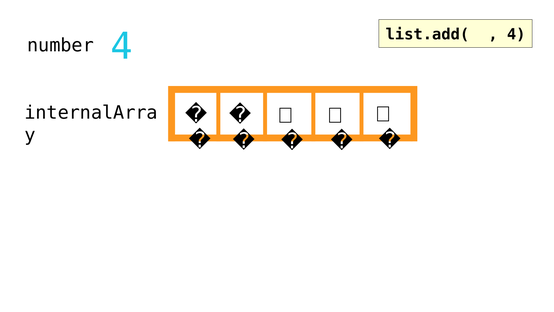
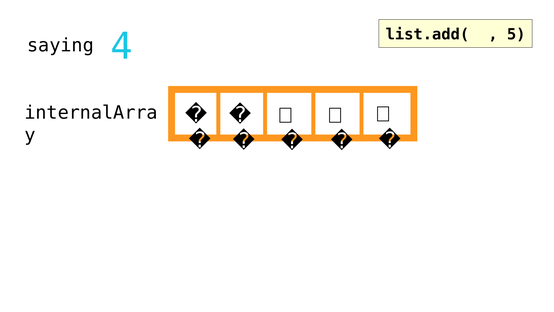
number: number -> saying
4 at (516, 34): 4 -> 5
